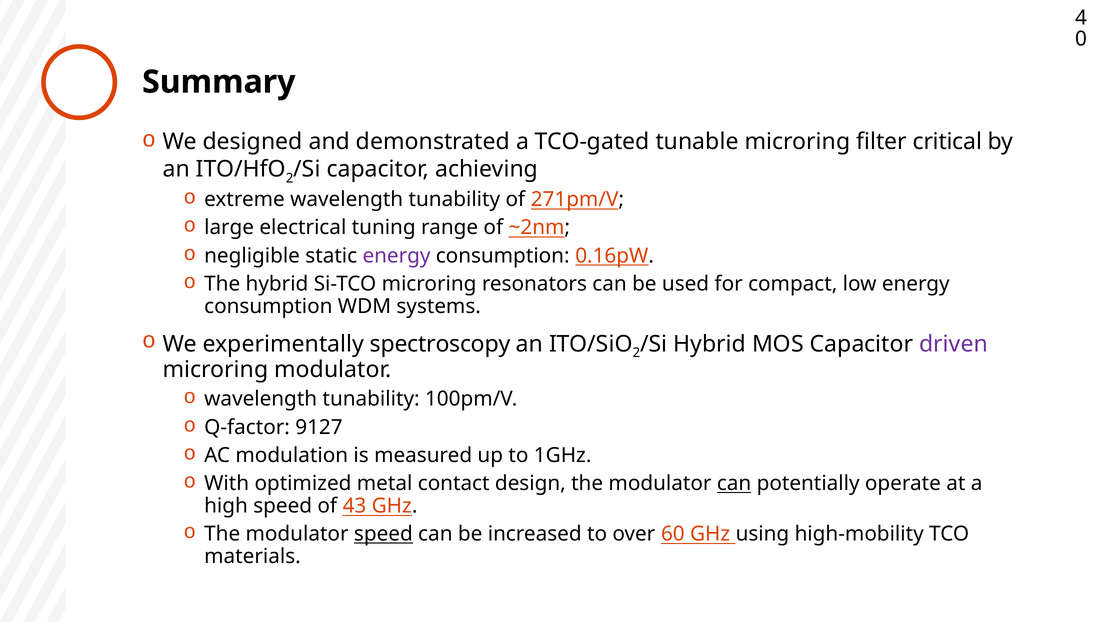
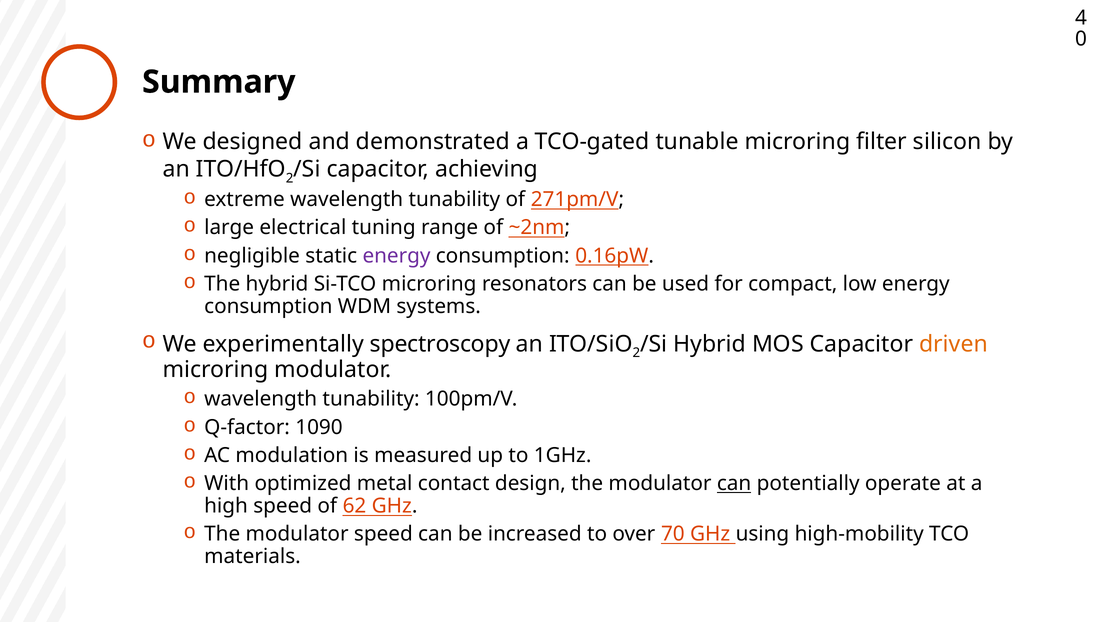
critical: critical -> silicon
driven colour: purple -> orange
9127: 9127 -> 1090
43: 43 -> 62
speed at (383, 534) underline: present -> none
60: 60 -> 70
